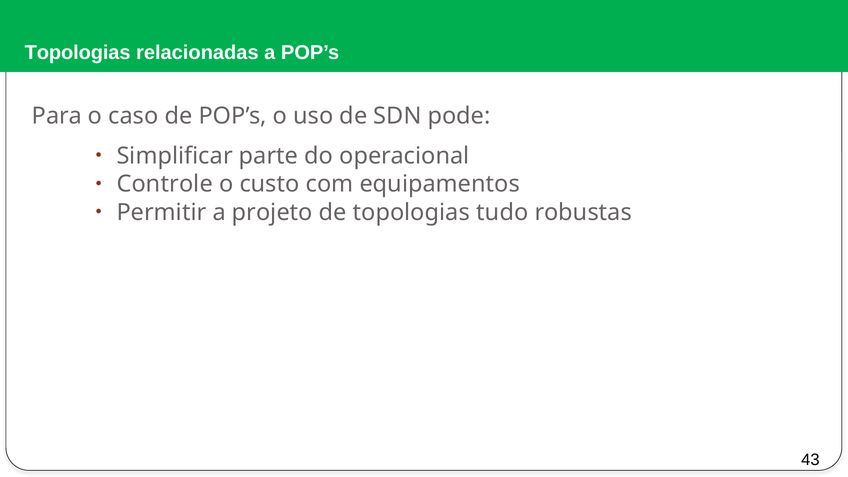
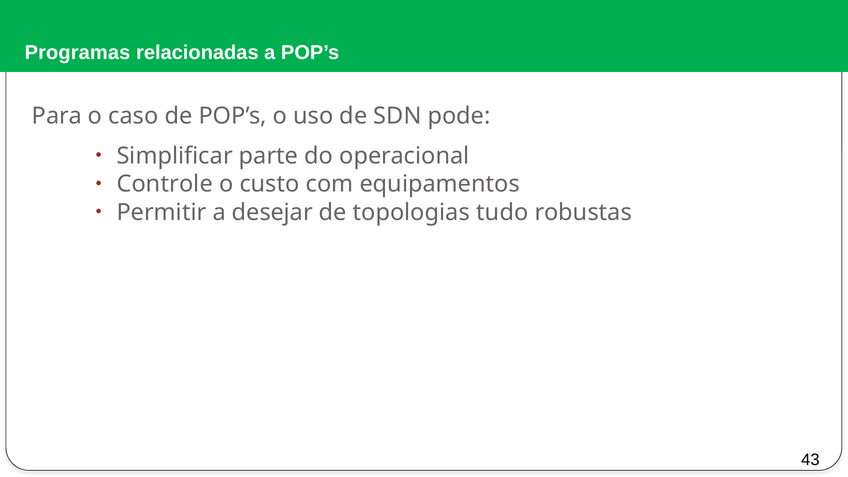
Topologias at (78, 53): Topologias -> Programas
projeto: projeto -> desejar
